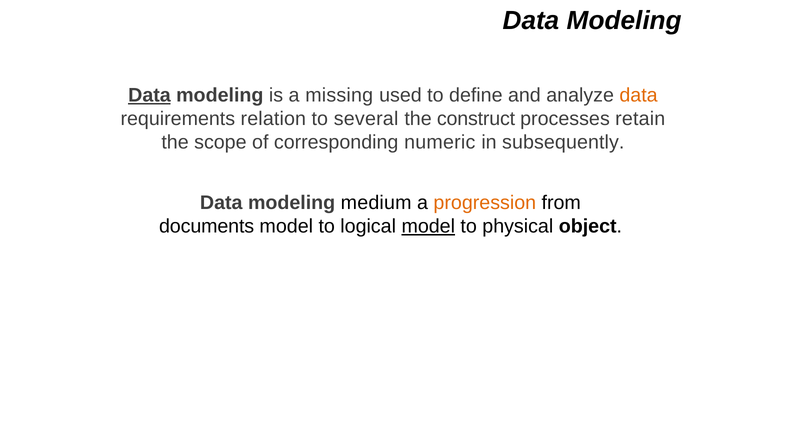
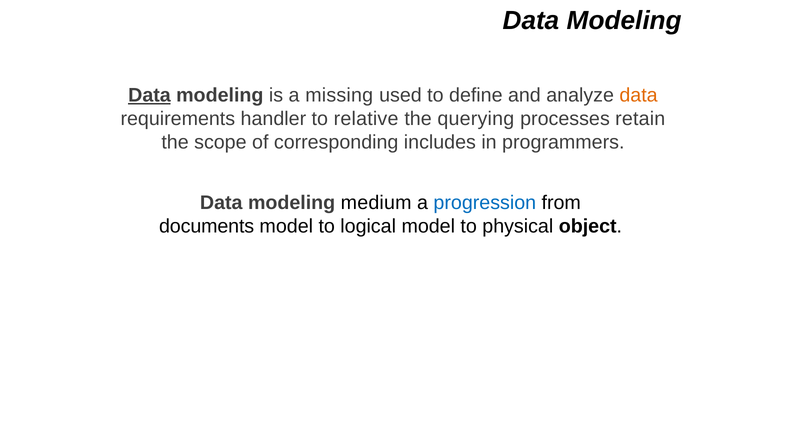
relation: relation -> handler
several: several -> relative
construct: construct -> querying
numeric: numeric -> includes
subsequently: subsequently -> programmers
progression colour: orange -> blue
model at (428, 226) underline: present -> none
